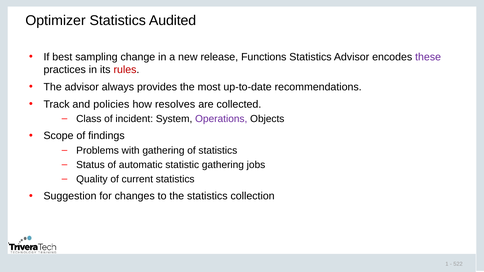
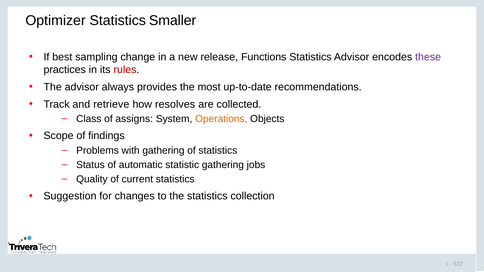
Audited: Audited -> Smaller
policies: policies -> retrieve
incident: incident -> assigns
Operations colour: purple -> orange
